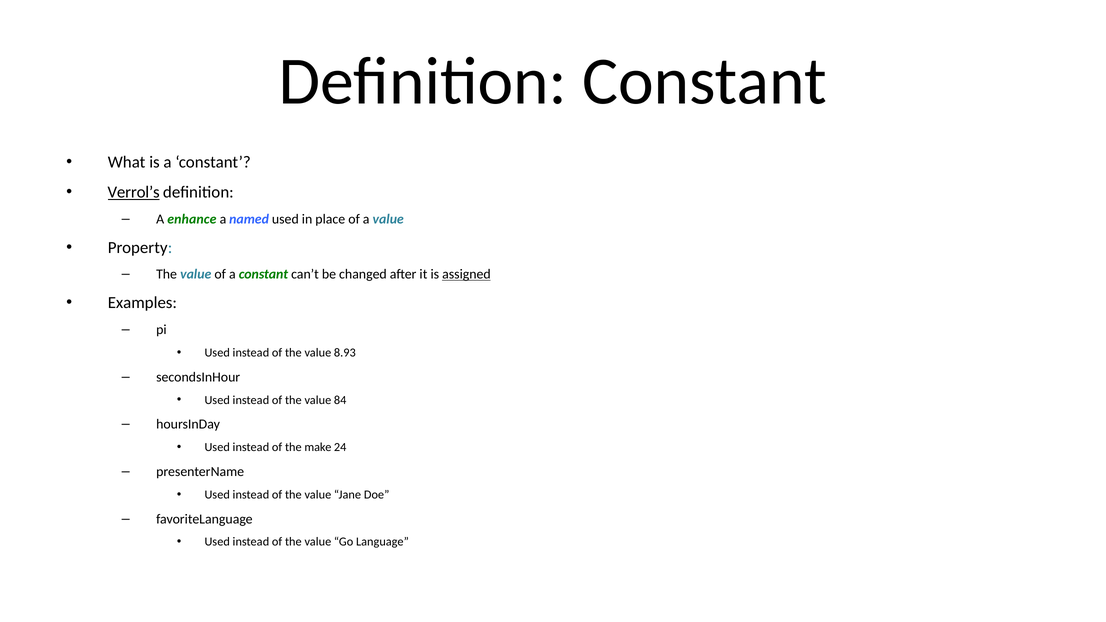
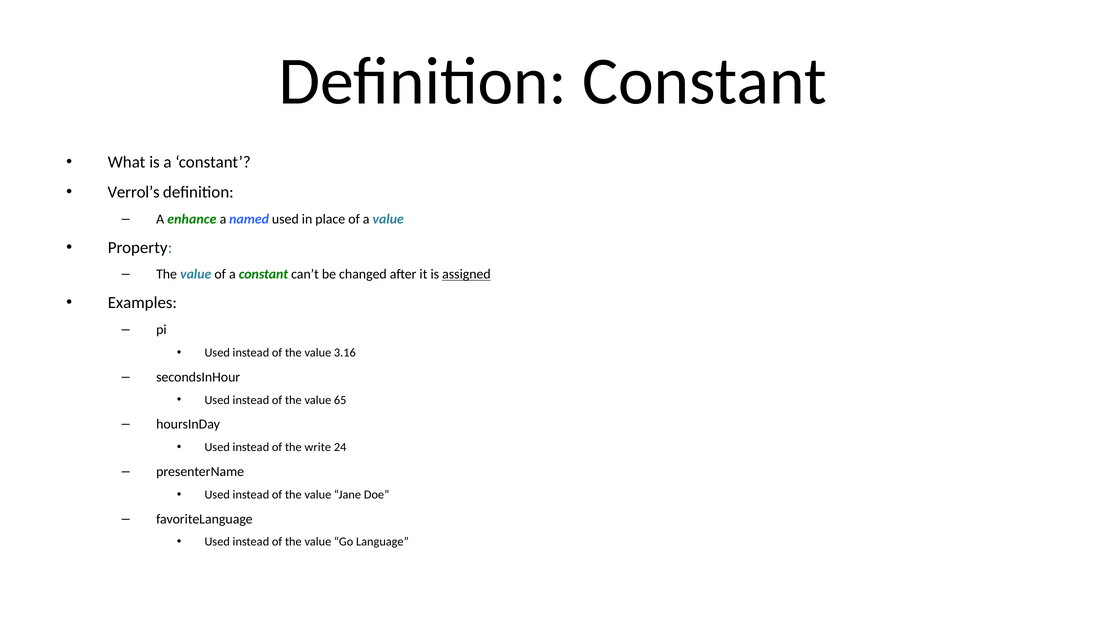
Verrol’s underline: present -> none
8.93: 8.93 -> 3.16
84: 84 -> 65
make: make -> write
